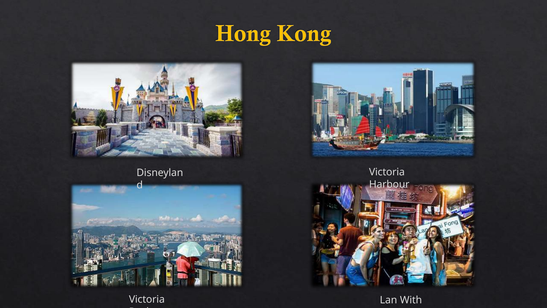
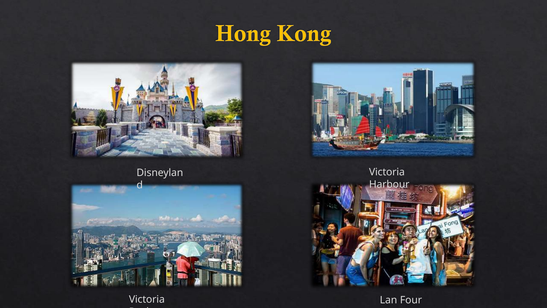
With: With -> Four
